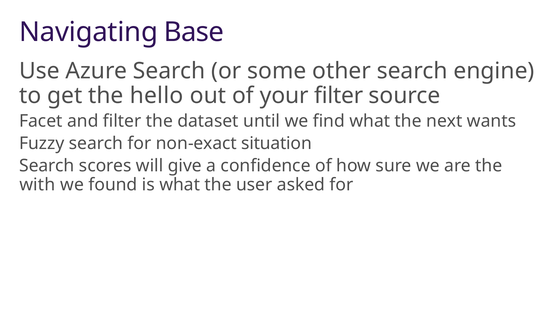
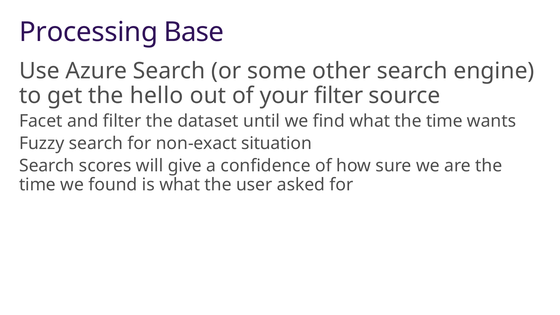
Navigating: Navigating -> Processing
what the next: next -> time
with at (37, 185): with -> time
